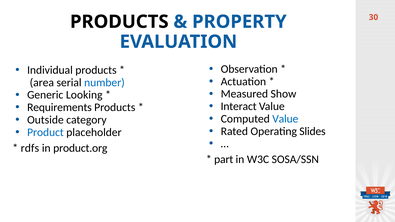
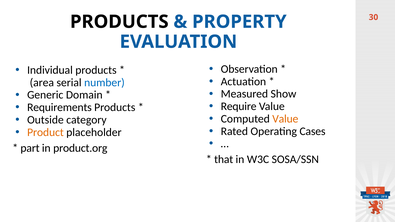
Looking: Looking -> Domain
Interact: Interact -> Require
Value at (285, 119) colour: blue -> orange
Slides: Slides -> Cases
Product colour: blue -> orange
rdfs: rdfs -> part
part: part -> that
